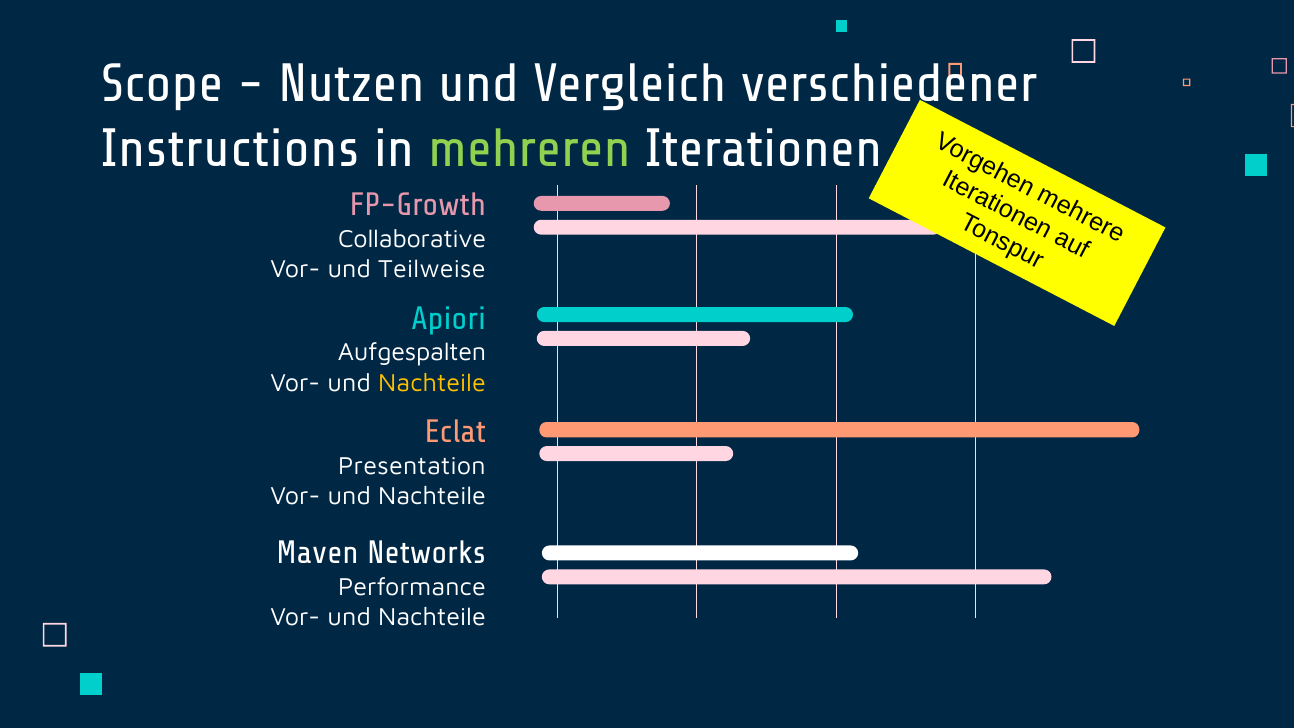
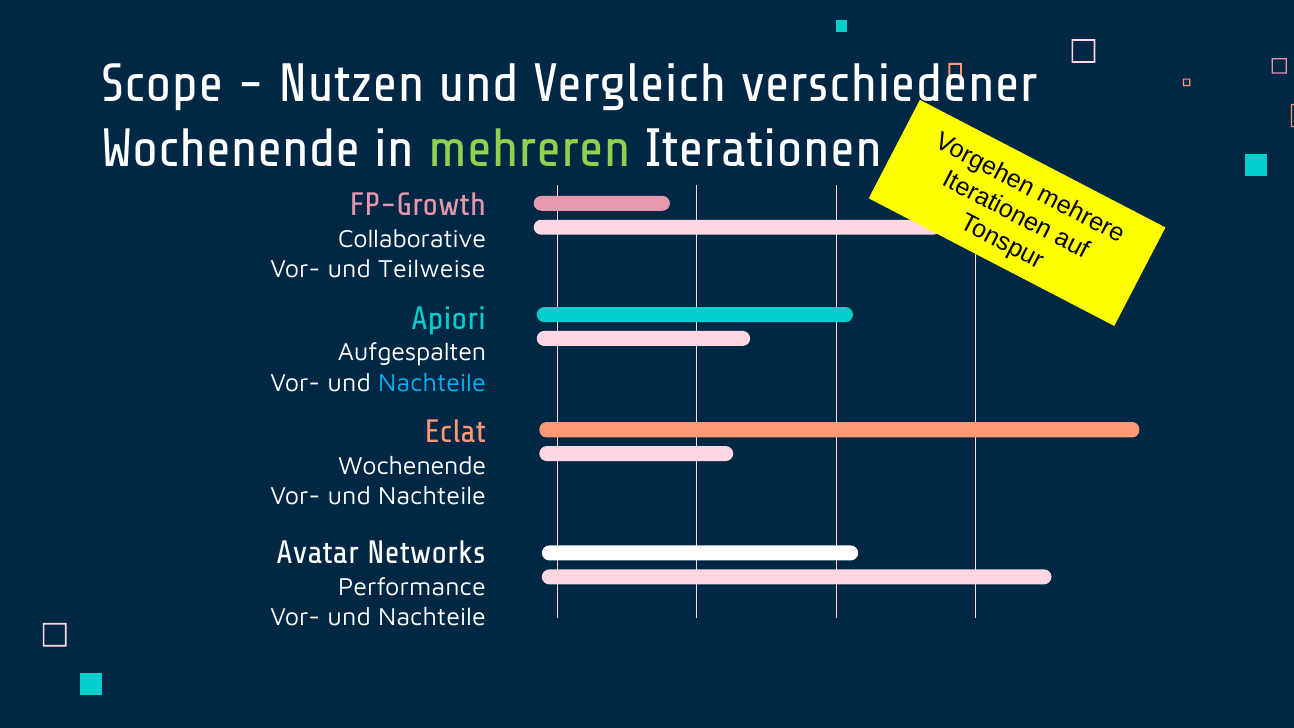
Instructions at (230, 149): Instructions -> Wochenende
Nachteile at (432, 383) colour: yellow -> light blue
Presentation at (412, 466): Presentation -> Wochenende
Maven: Maven -> Avatar
